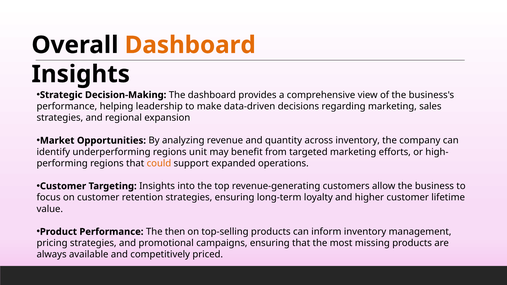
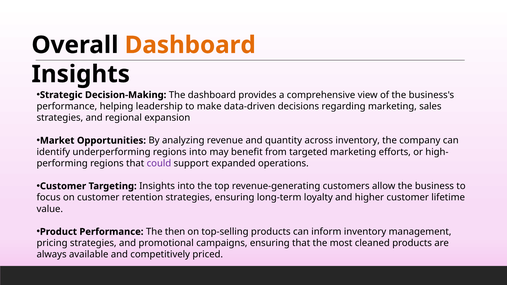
regions unit: unit -> into
could colour: orange -> purple
missing: missing -> cleaned
